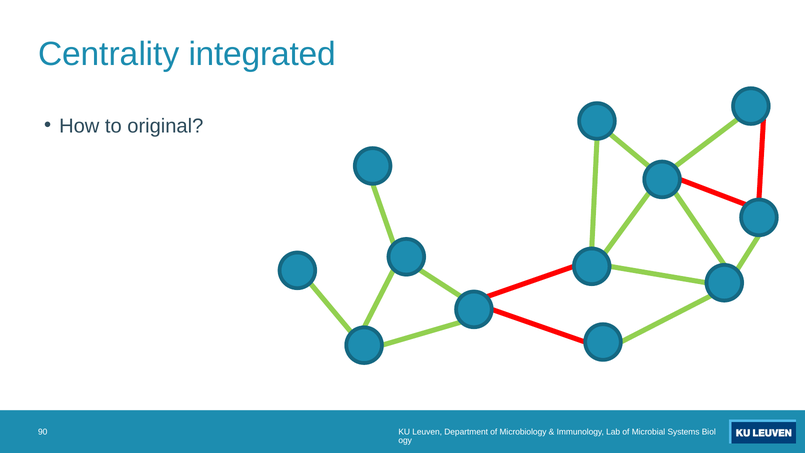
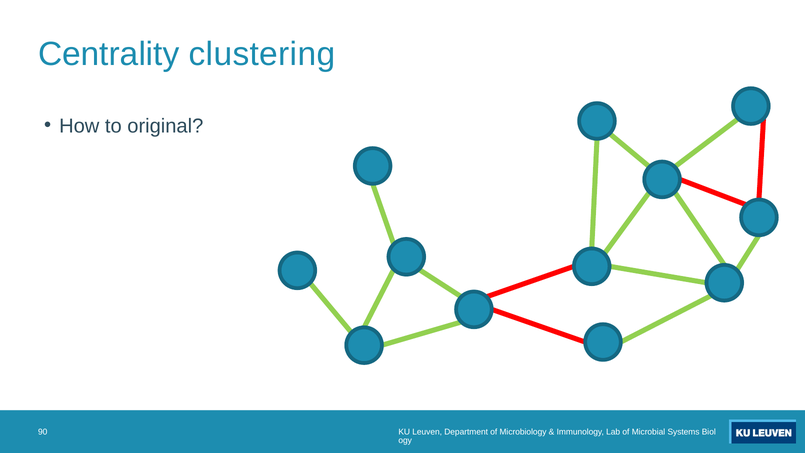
integrated: integrated -> clustering
